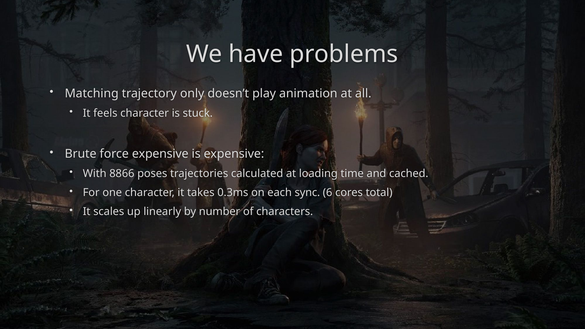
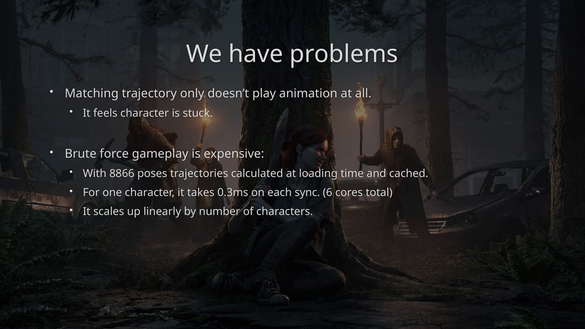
force expensive: expensive -> gameplay
